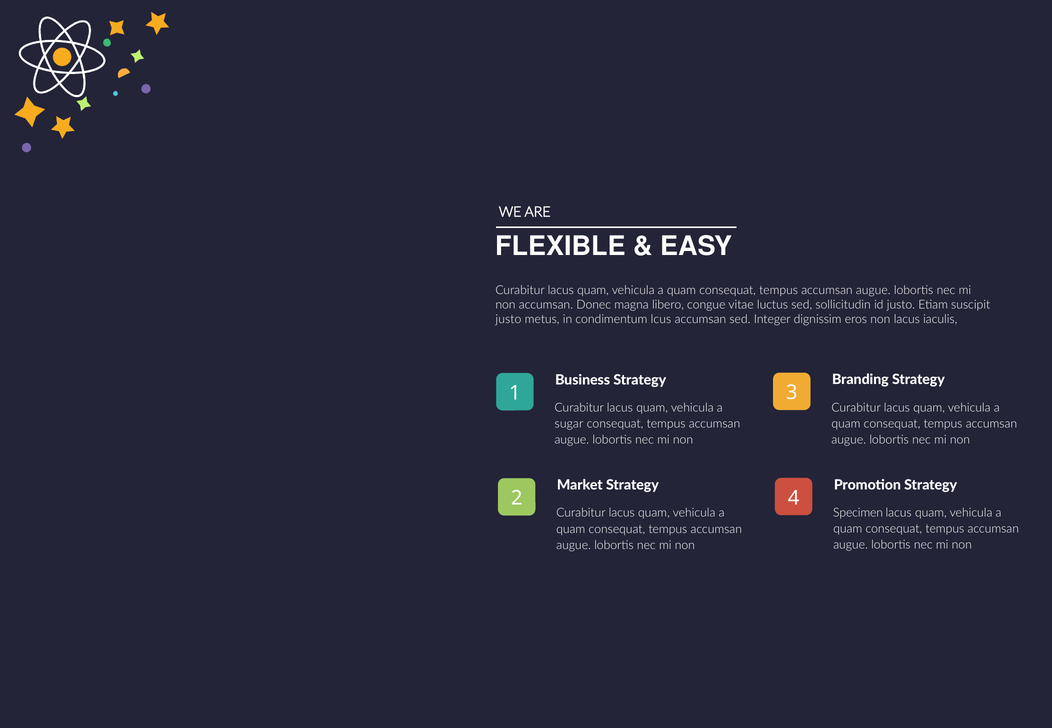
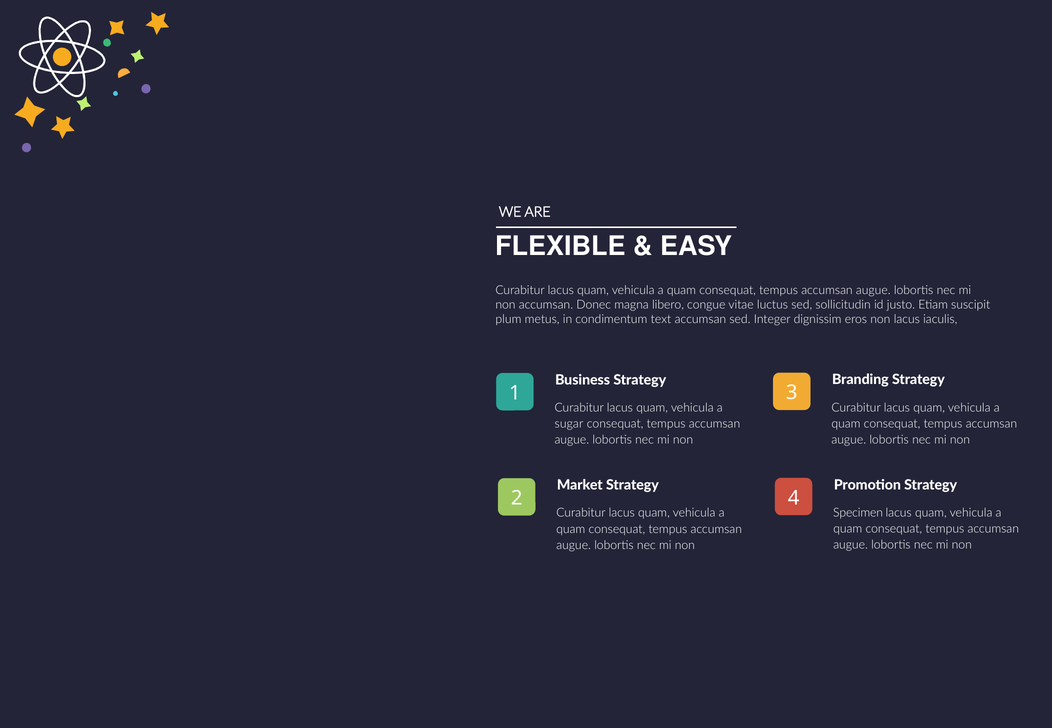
justo at (508, 320): justo -> plum
lcus: lcus -> text
